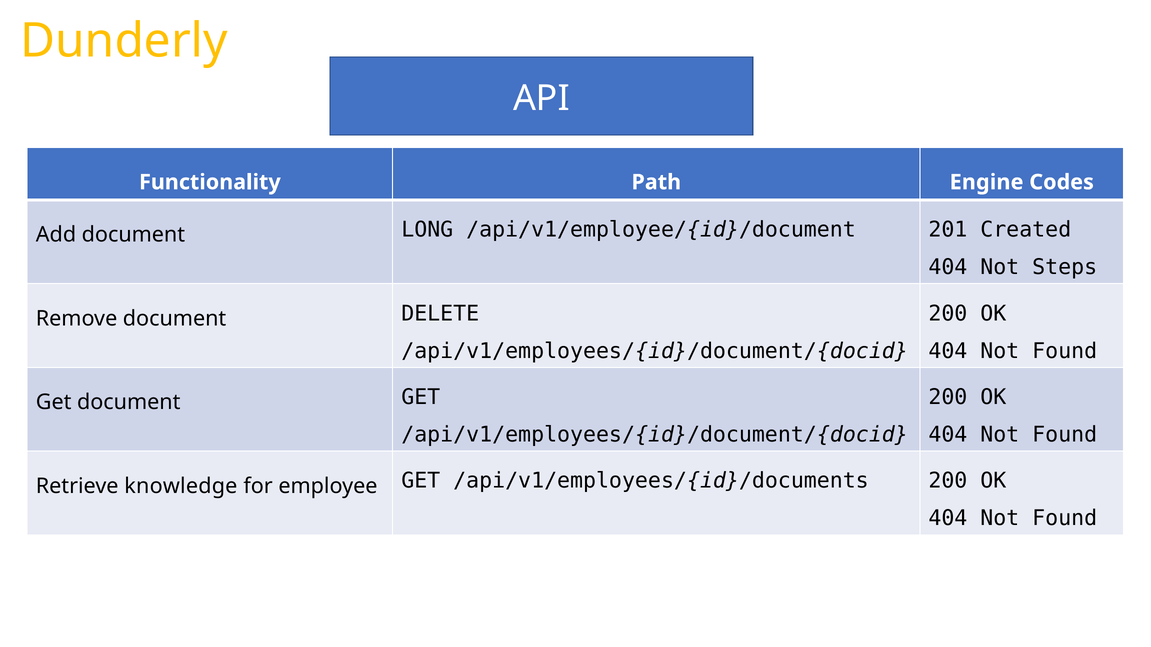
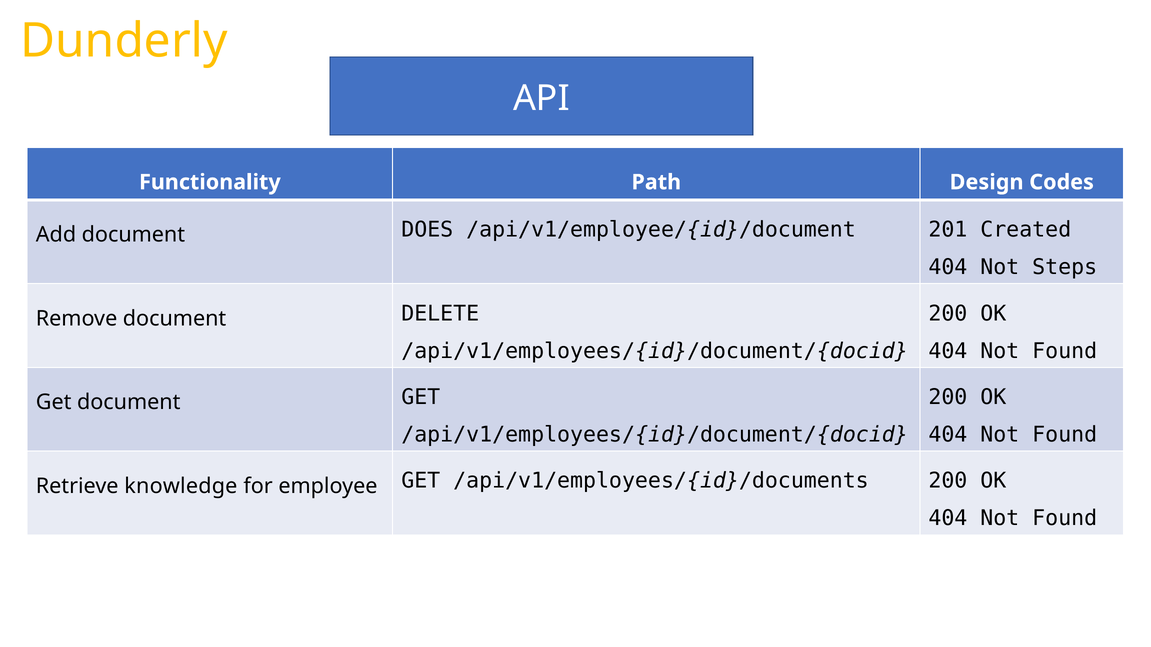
Engine: Engine -> Design
LONG: LONG -> DOES
